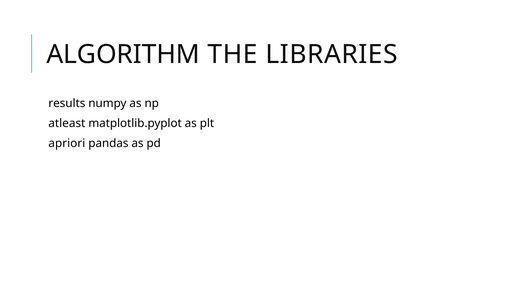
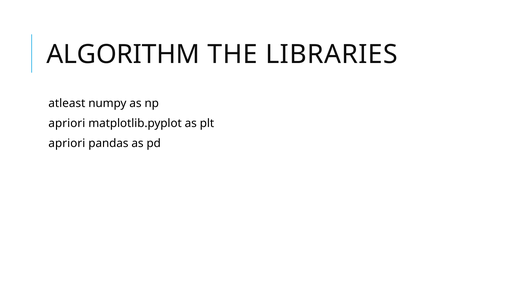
results: results -> atleast
atleast at (67, 123): atleast -> apriori
